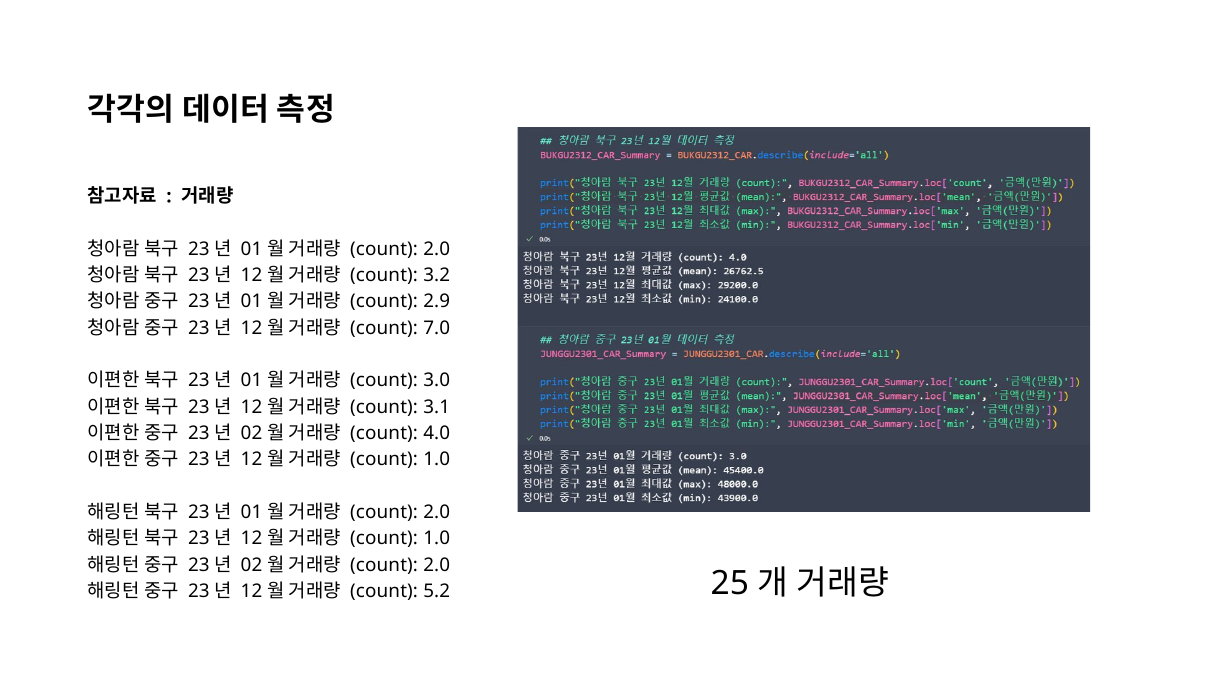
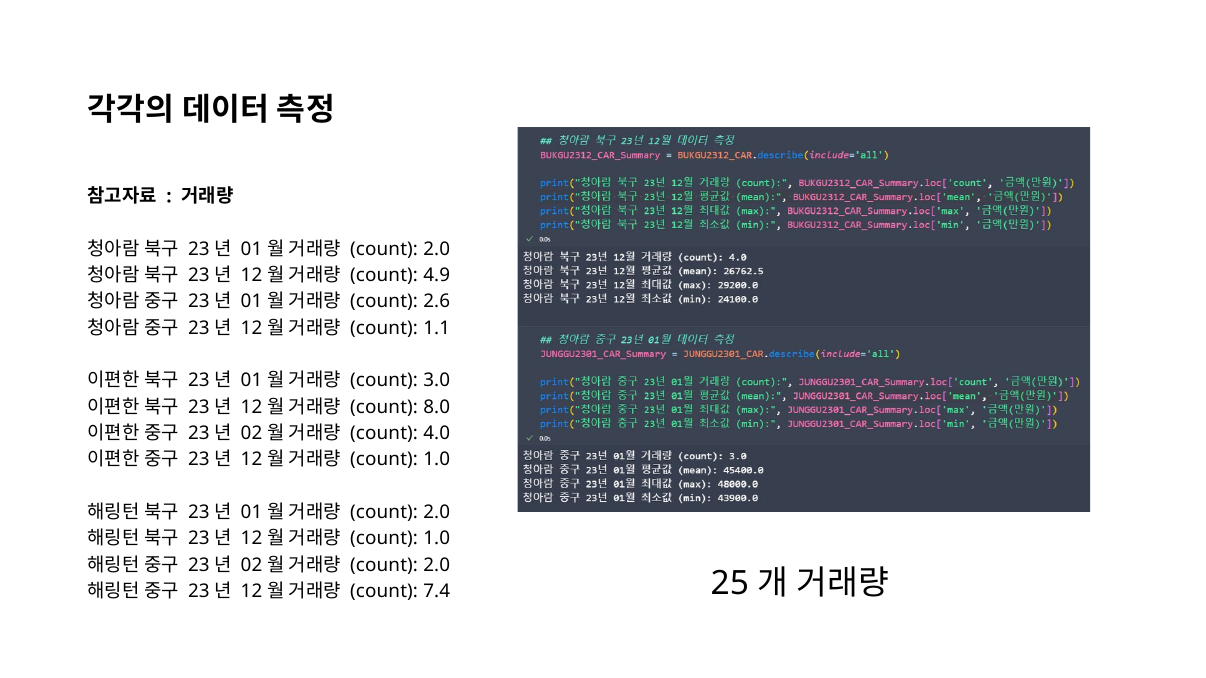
3.2: 3.2 -> 4.9
2.9: 2.9 -> 2.6
7.0: 7.0 -> 1.1
3.1: 3.1 -> 8.0
5.2: 5.2 -> 7.4
